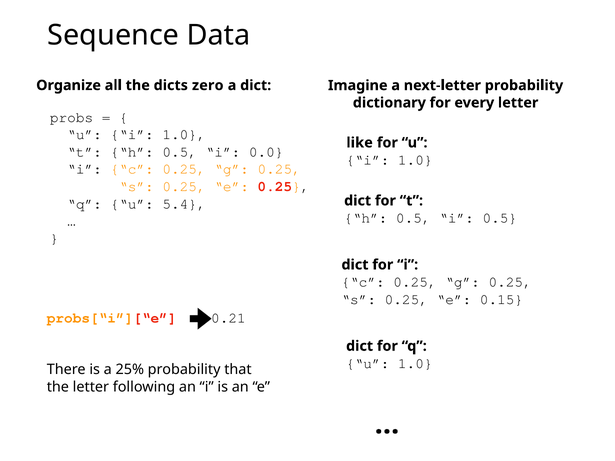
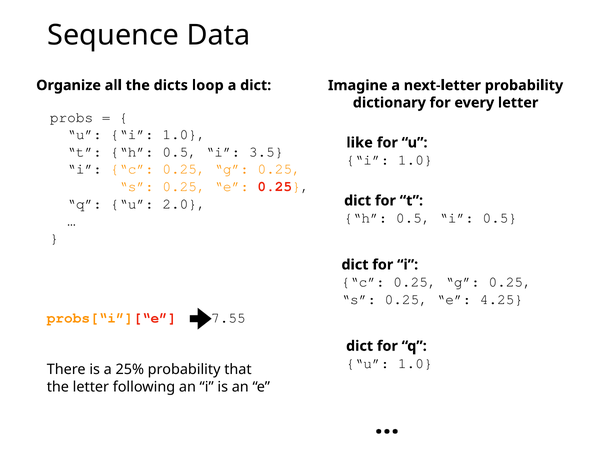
zero: zero -> loop
0.0: 0.0 -> 3.5
5.4: 5.4 -> 2.0
0.15: 0.15 -> 4.25
0.21: 0.21 -> 7.55
